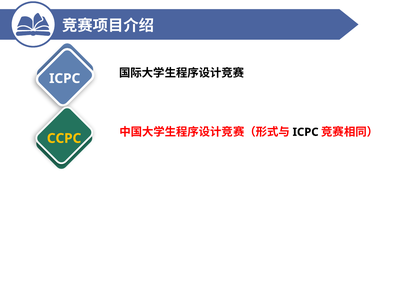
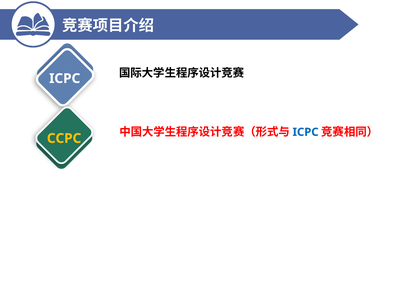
ICPC at (306, 132) colour: black -> blue
